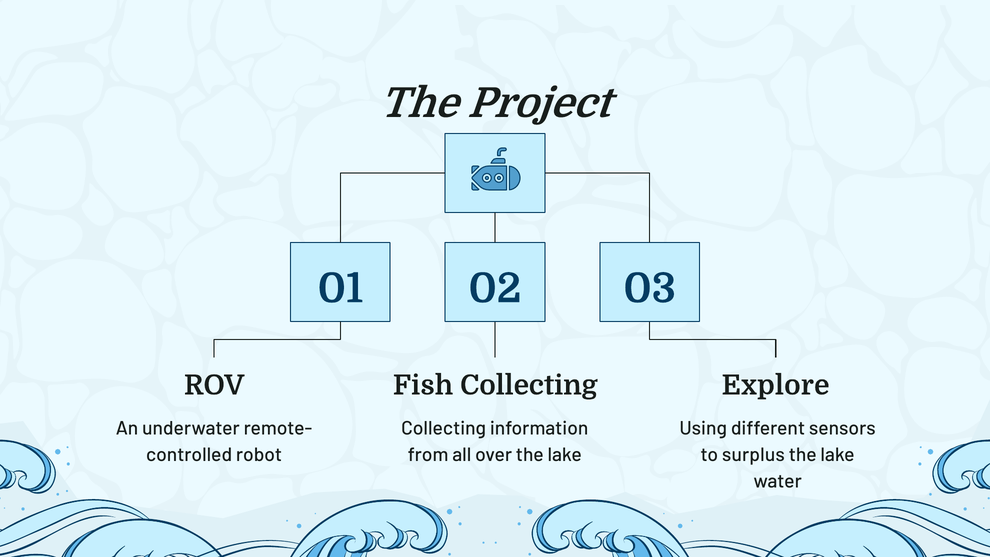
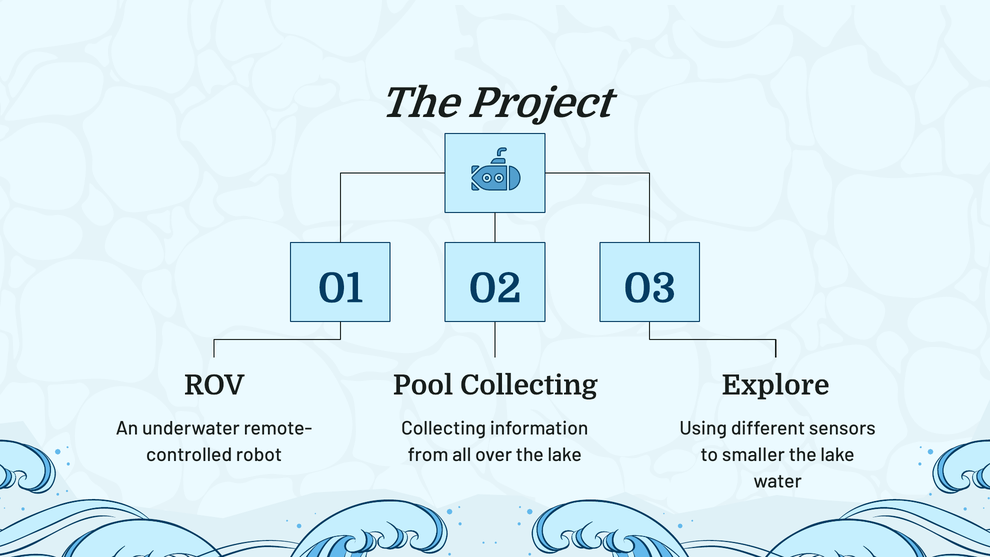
Fish: Fish -> Pool
surplus: surplus -> smaller
